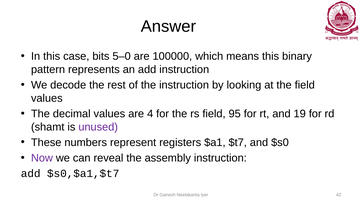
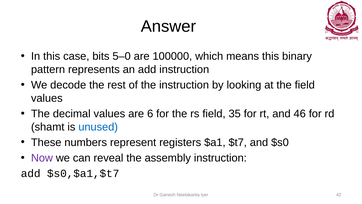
4: 4 -> 6
95: 95 -> 35
19: 19 -> 46
unused colour: purple -> blue
